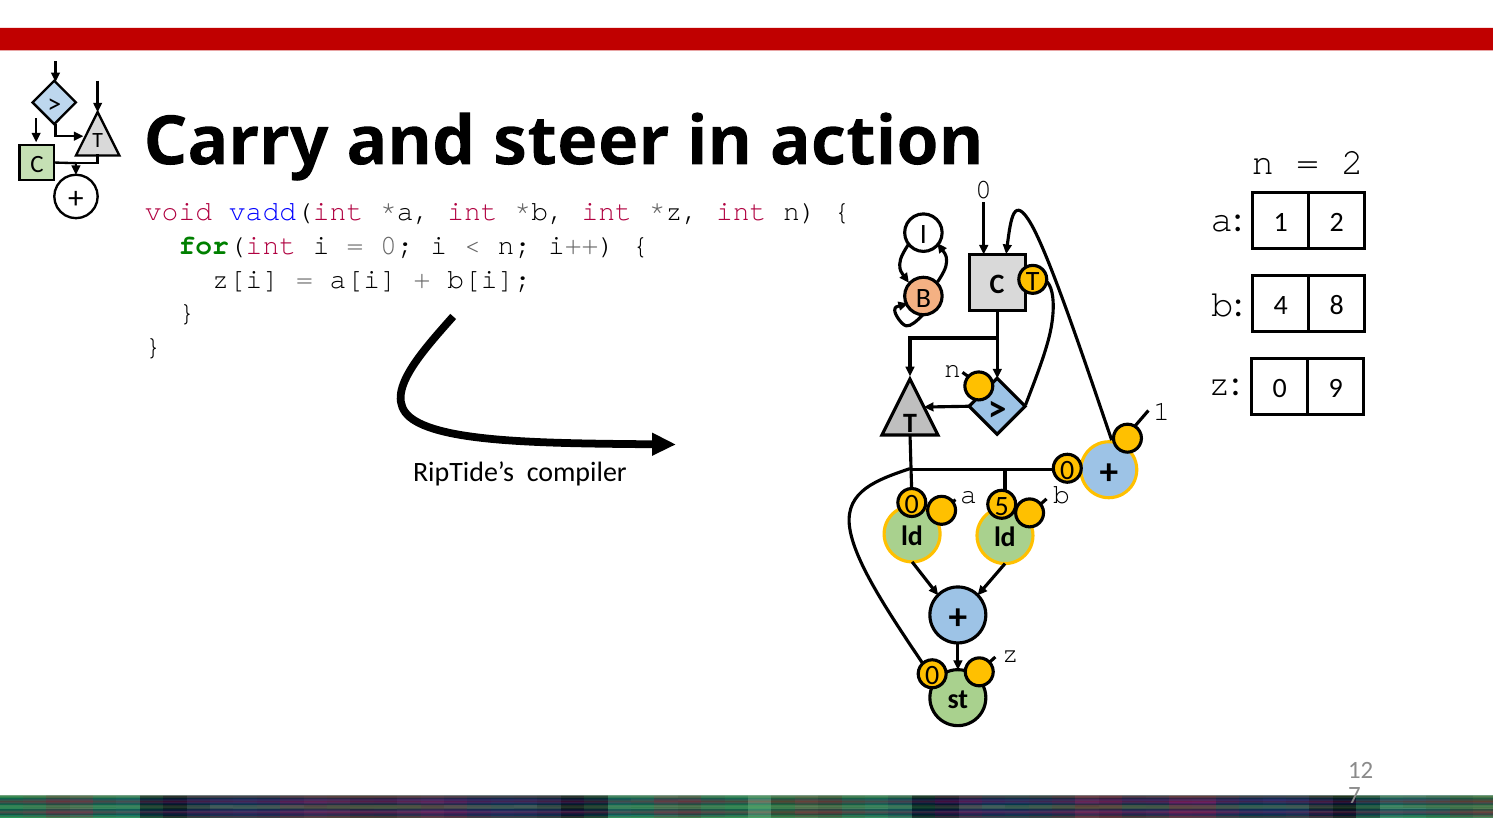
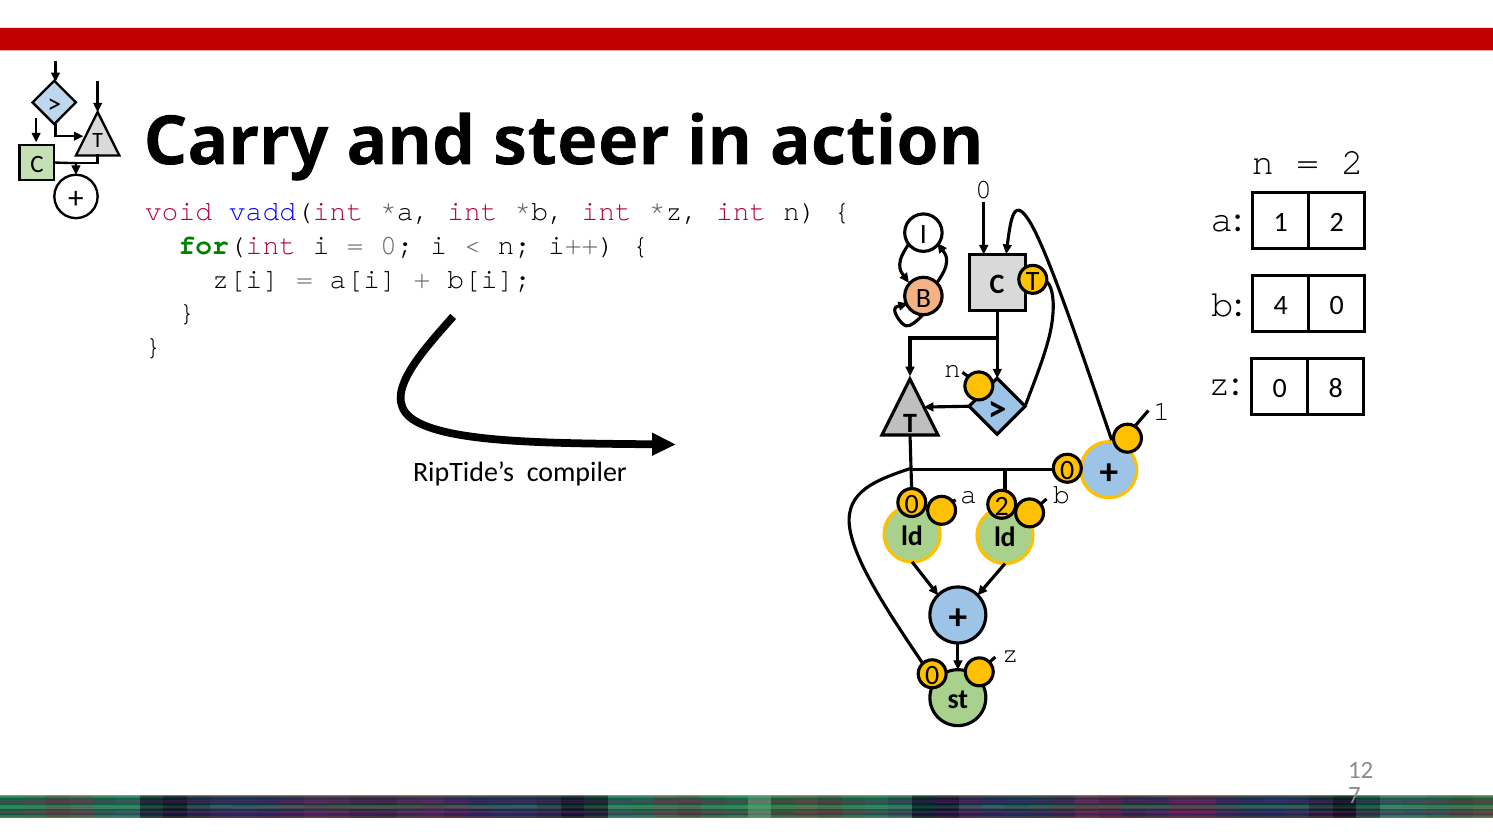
4 8: 8 -> 0
9: 9 -> 8
0 5: 5 -> 2
